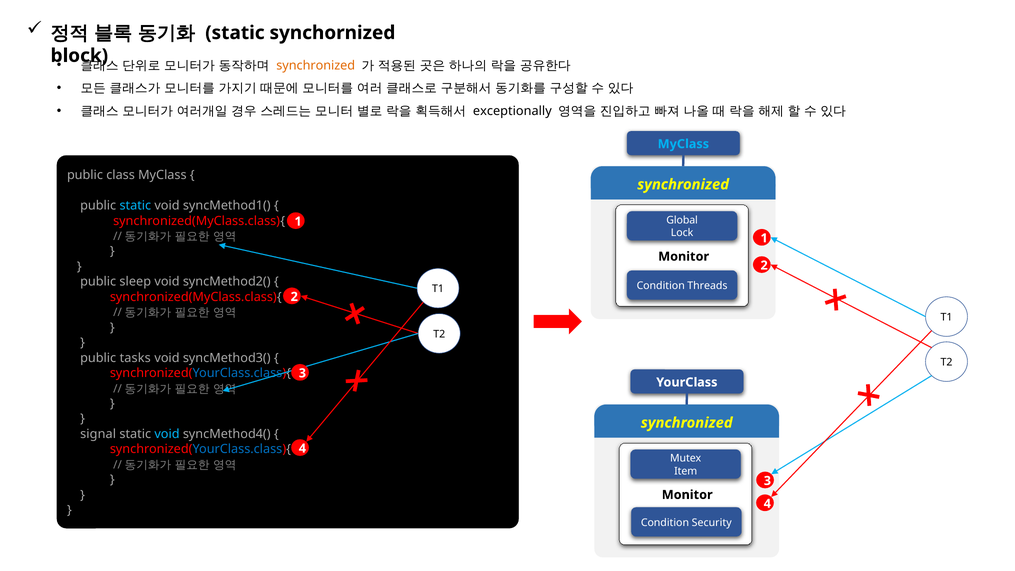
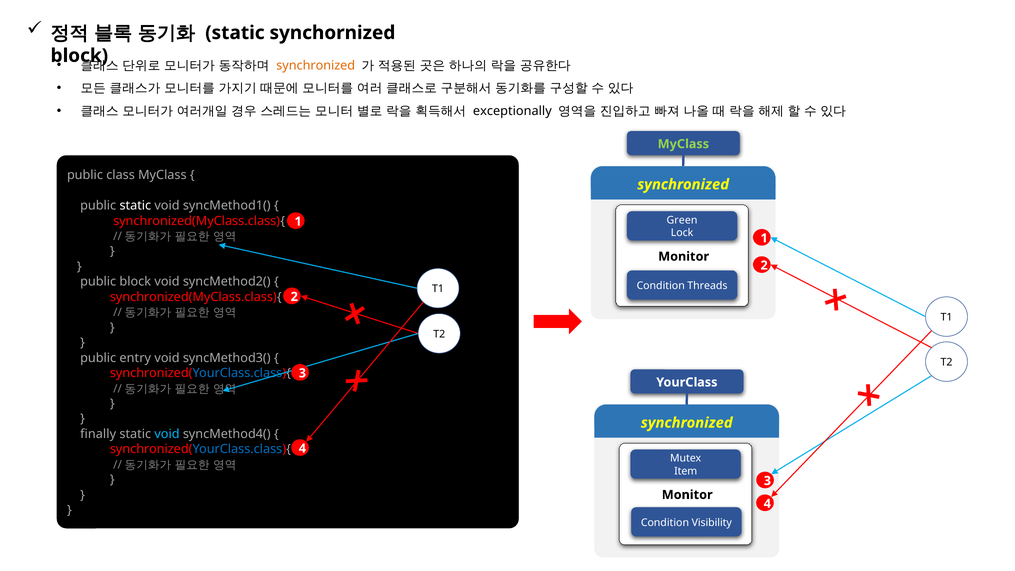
MyClass at (683, 144) colour: light blue -> light green
static at (135, 206) colour: light blue -> white
Global: Global -> Green
public sleep: sleep -> block
tasks: tasks -> entry
signal: signal -> finally
Security: Security -> Visibility
